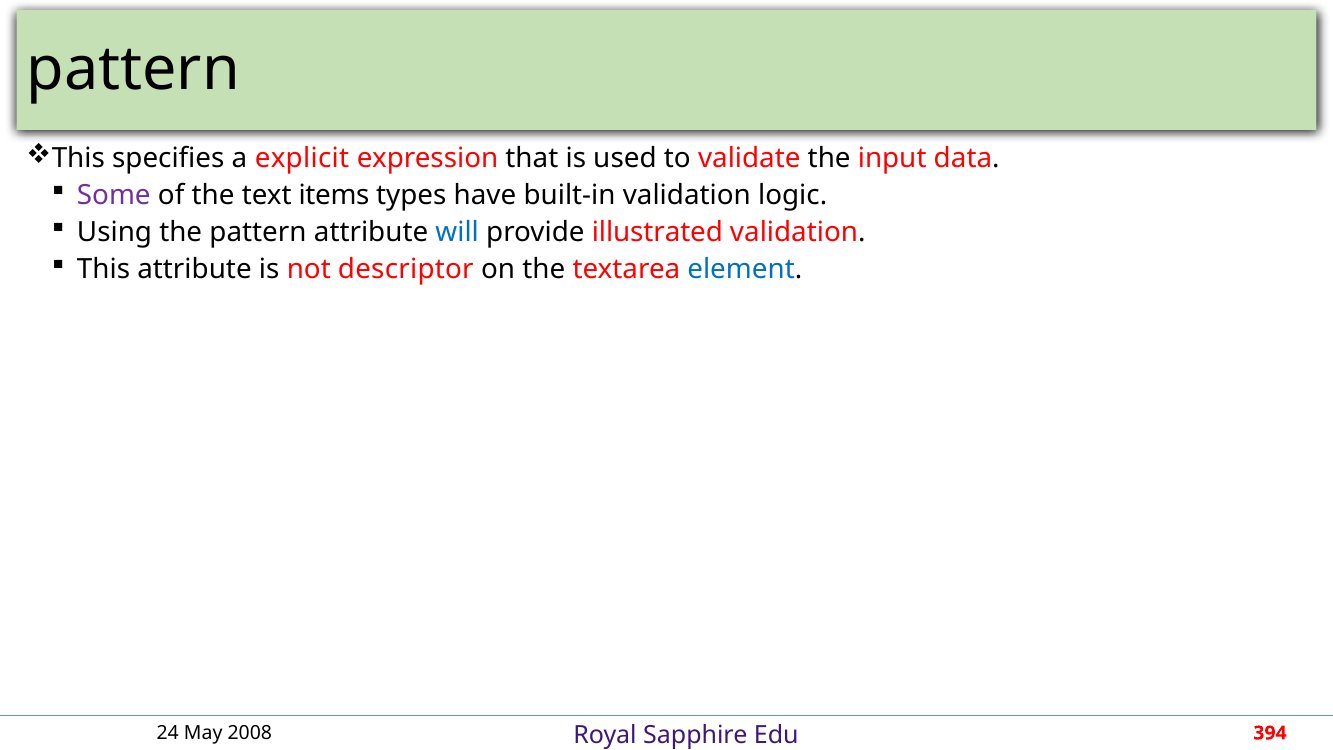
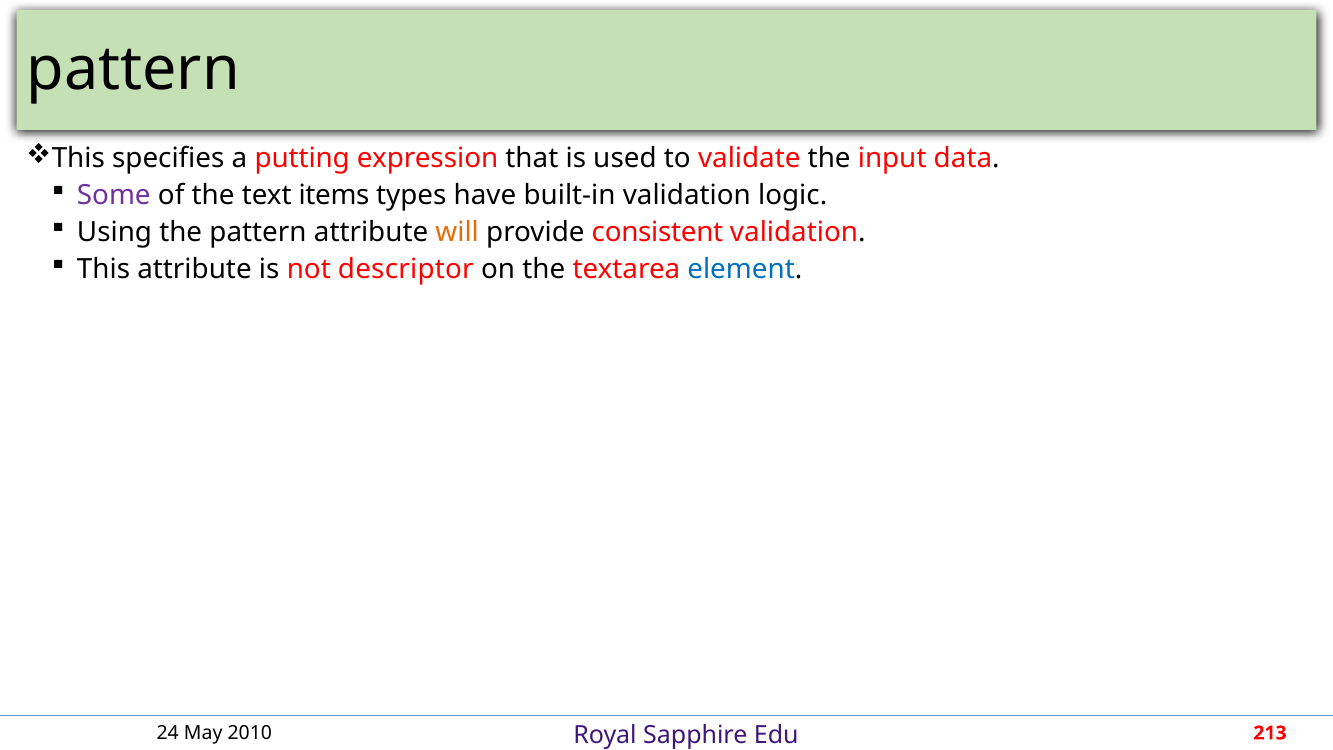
explicit: explicit -> putting
will colour: blue -> orange
illustrated: illustrated -> consistent
2008: 2008 -> 2010
394: 394 -> 213
